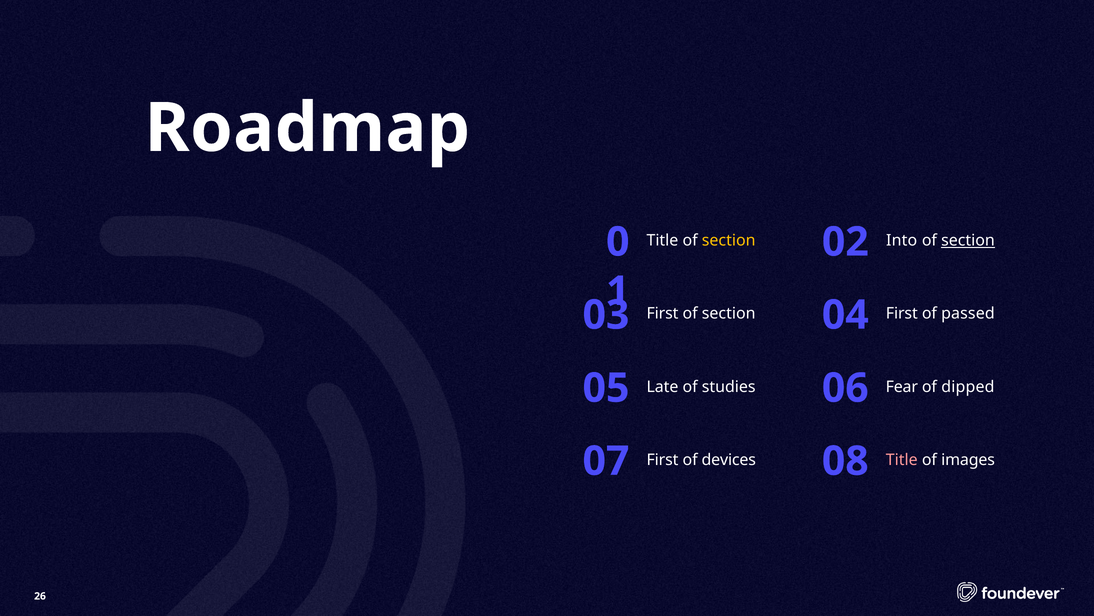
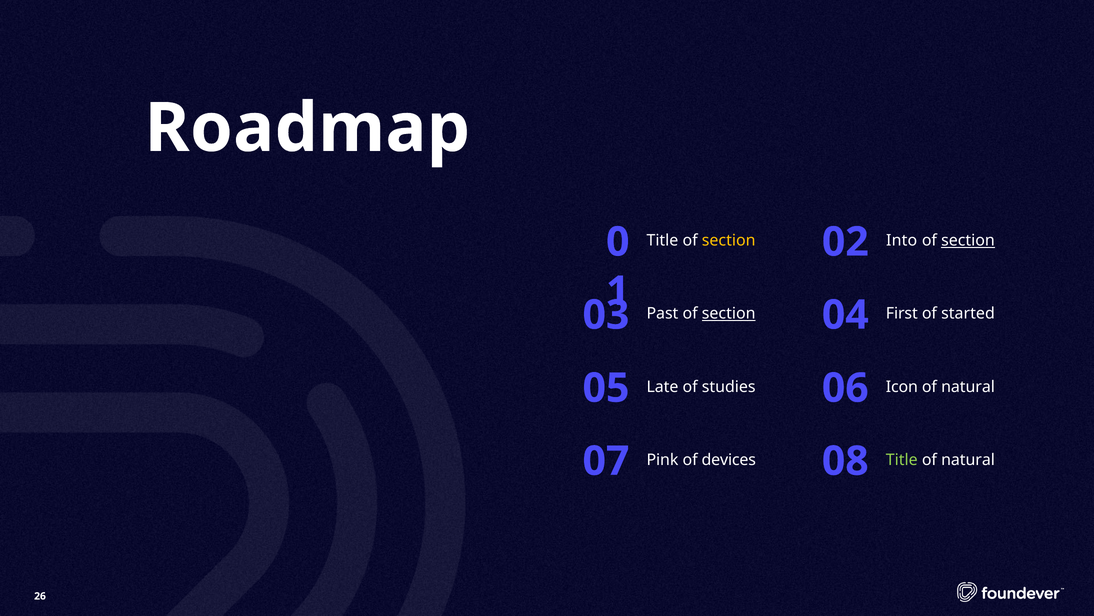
passed: passed -> started
First at (662, 313): First -> Past
section at (729, 313) underline: none -> present
Fear: Fear -> Icon
dipped at (968, 386): dipped -> natural
Title at (902, 459) colour: pink -> light green
images at (968, 459): images -> natural
First at (662, 459): First -> Pink
